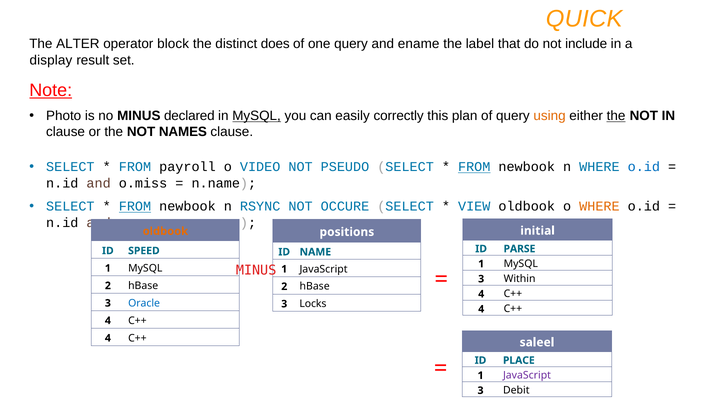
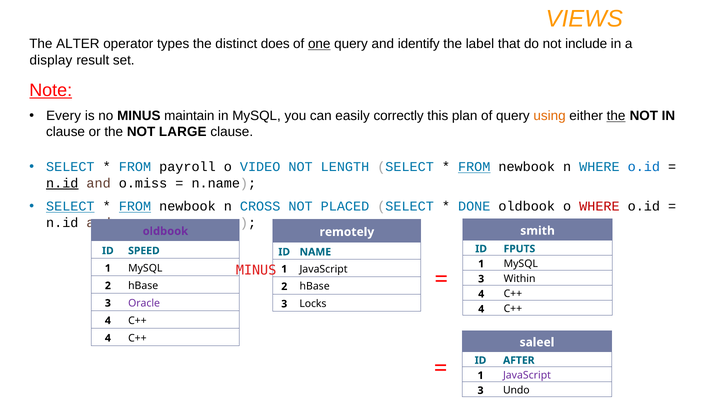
QUICK: QUICK -> VIEWS
block: block -> types
one underline: none -> present
ename: ename -> identify
Photo: Photo -> Every
declared: declared -> maintain
MySQL at (257, 116) underline: present -> none
NAMES: NAMES -> LARGE
PSEUDO: PSEUDO -> LENGTH
n.id at (62, 183) underline: none -> present
SELECT at (70, 206) underline: none -> present
RSYNC: RSYNC -> CROSS
OCCURE: OCCURE -> PLACED
VIEW: VIEW -> DONE
WHERE at (599, 206) colour: orange -> red
initial: initial -> smith
oldbook at (165, 231) colour: orange -> purple
positions: positions -> remotely
PARSE: PARSE -> FPUTS
Oracle colour: blue -> purple
PLACE: PLACE -> AFTER
Debit: Debit -> Undo
